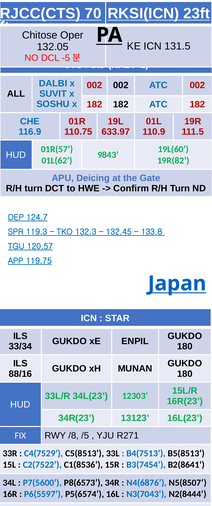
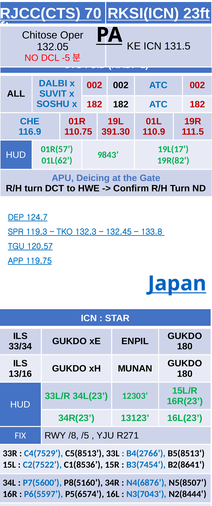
633.97: 633.97 -> 391.30
19L(60: 19L(60 -> 19L(17
88/16: 88/16 -> 13/16
B4(7513: B4(7513 -> B4(2766
P8(6573: P8(6573 -> P8(5160
